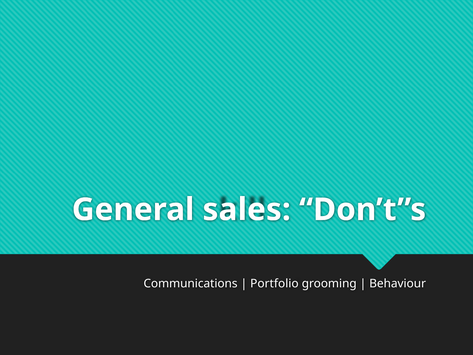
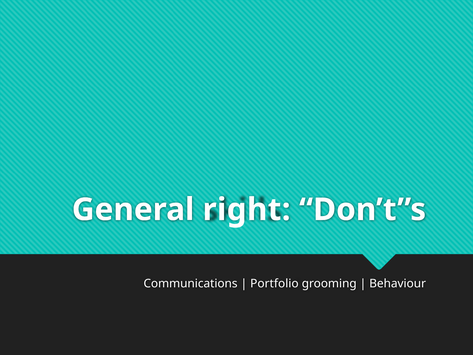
sales: sales -> right
